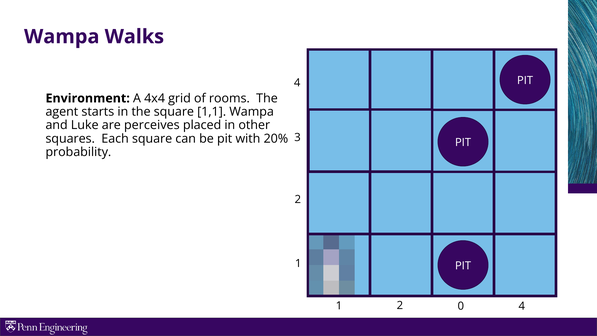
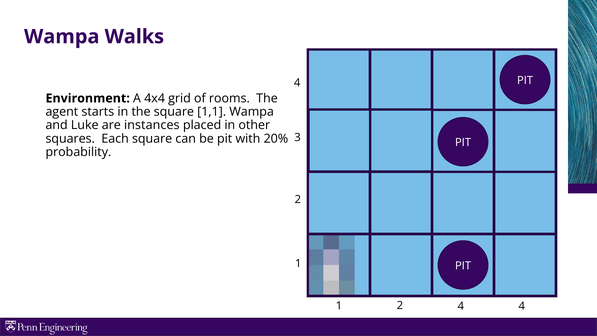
perceives: perceives -> instances
2 0: 0 -> 4
